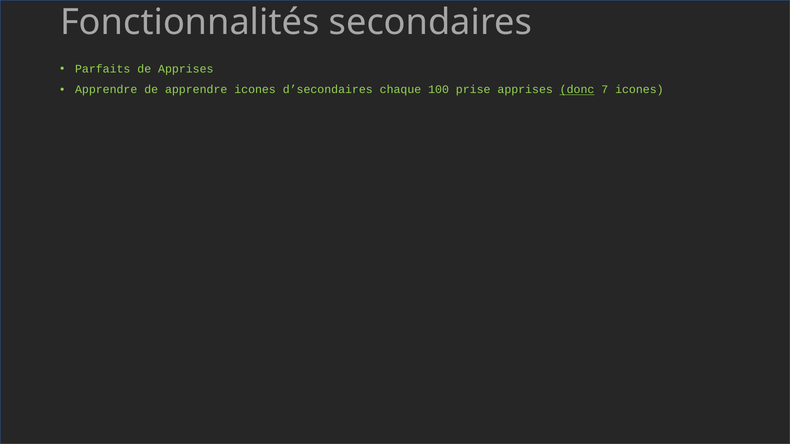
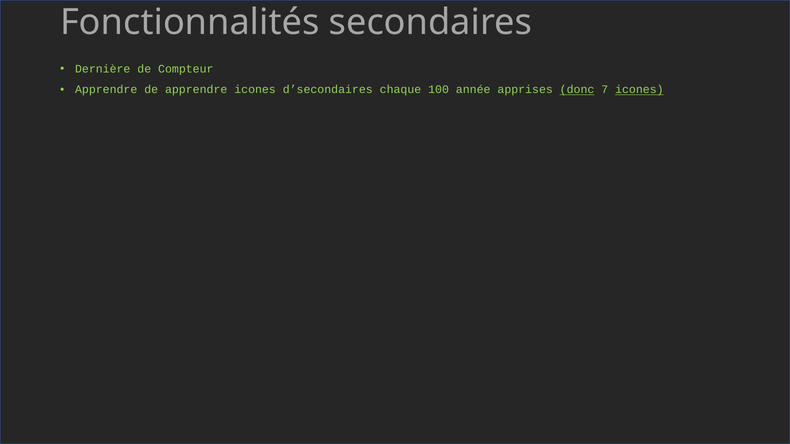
Parfaits: Parfaits -> Dernière
de Apprises: Apprises -> Compteur
prise: prise -> année
icones at (639, 90) underline: none -> present
